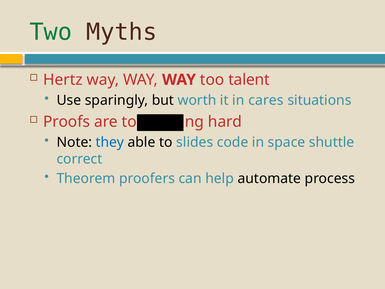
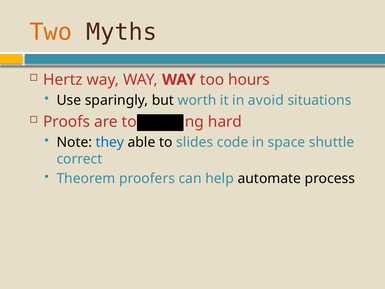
Two colour: green -> orange
talent: talent -> hours
cares: cares -> avoid
